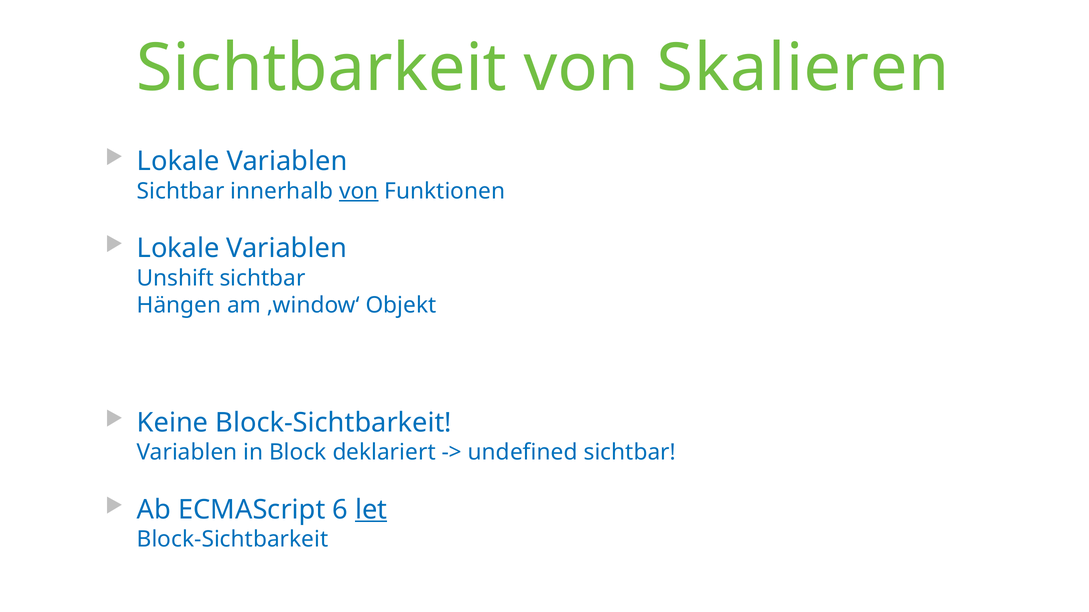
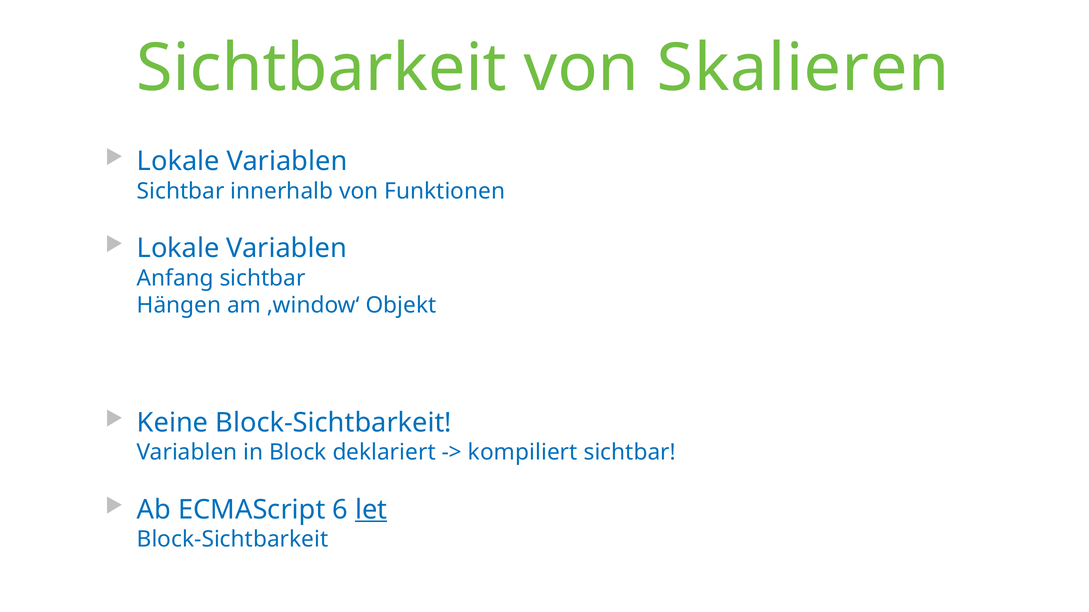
von at (359, 191) underline: present -> none
Unshift: Unshift -> Anfang
undefined: undefined -> kompiliert
